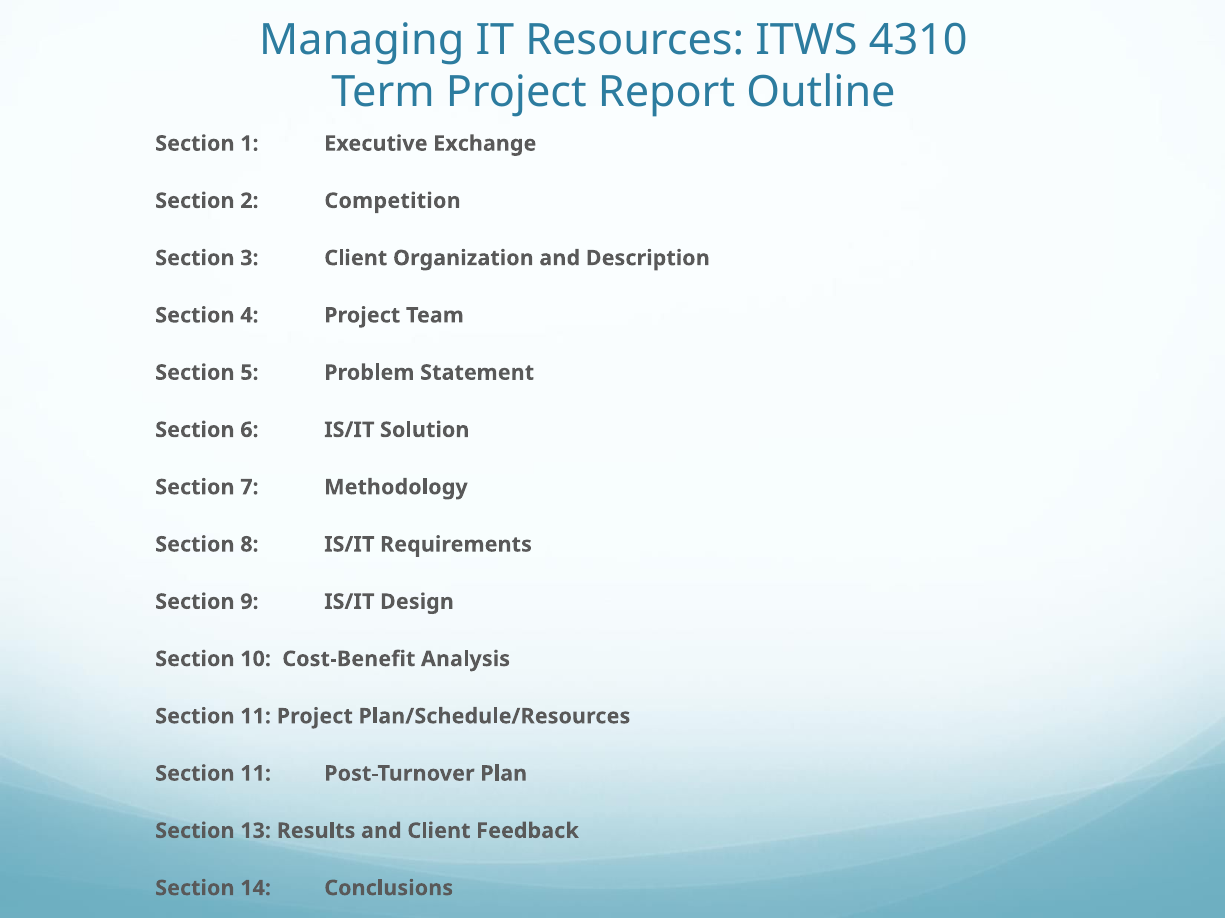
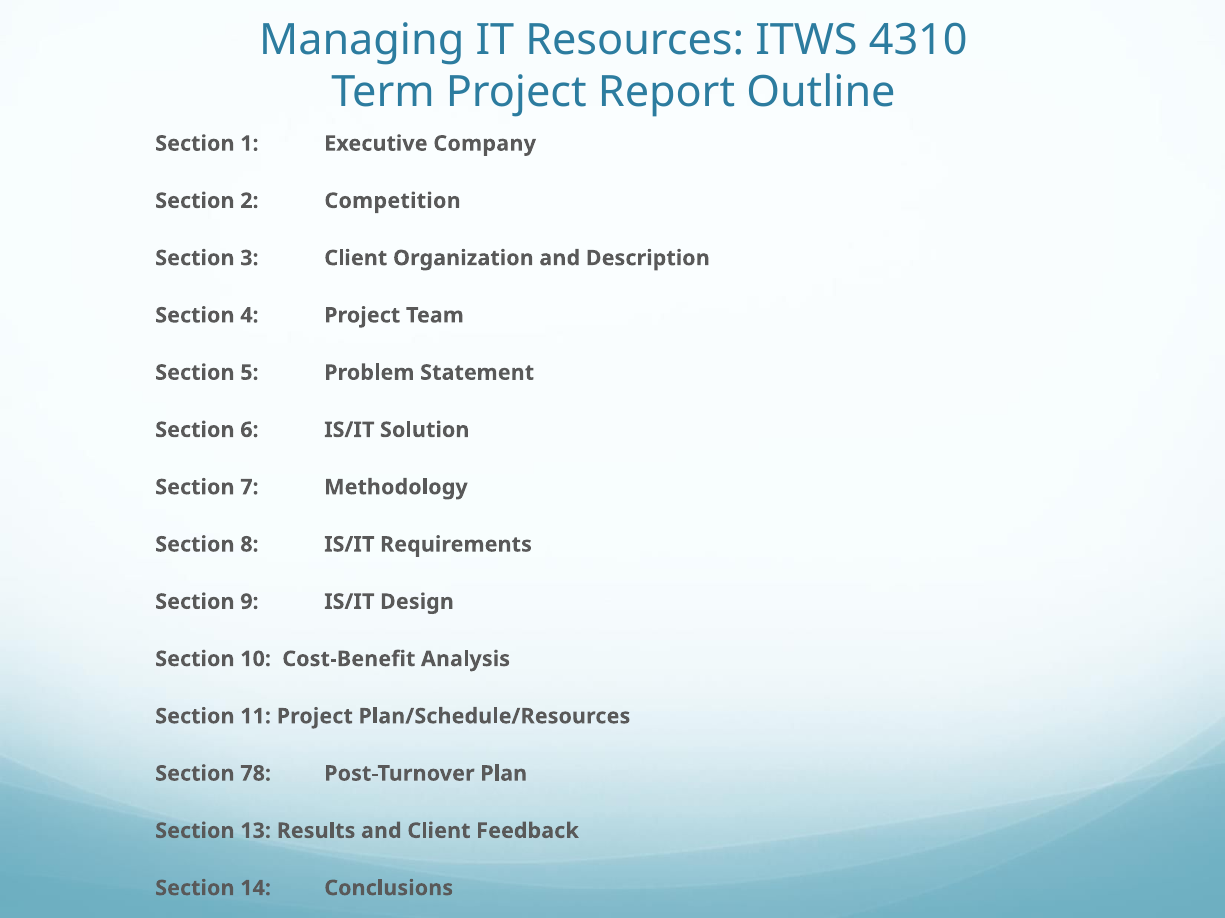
Exchange: Exchange -> Company
11 at (256, 774): 11 -> 78
